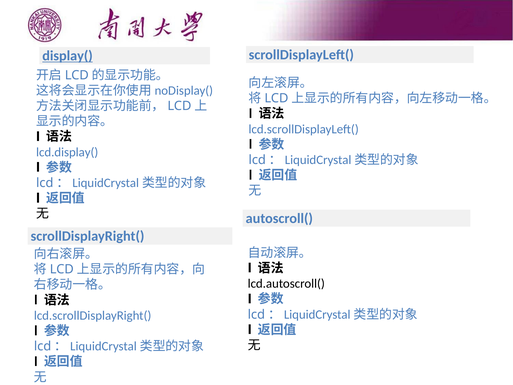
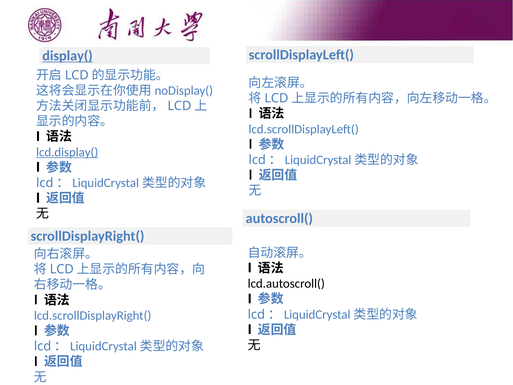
lcd.display( underline: none -> present
